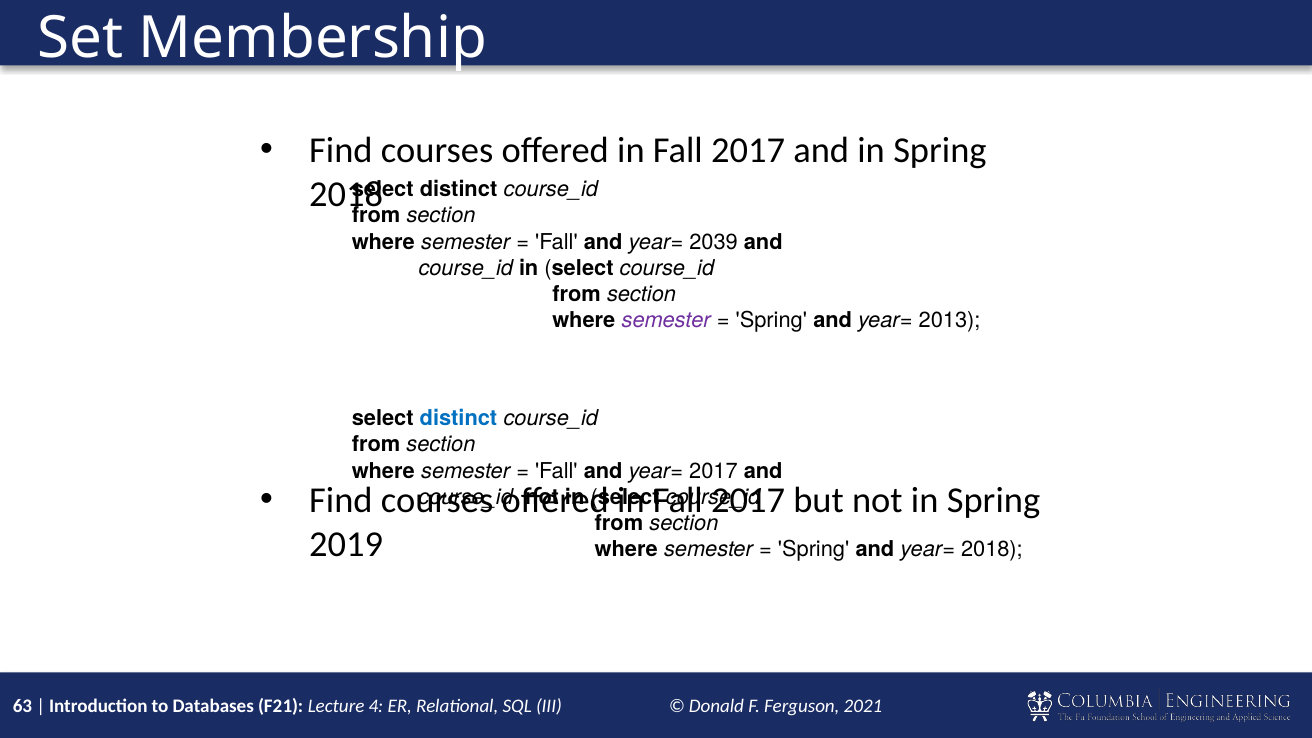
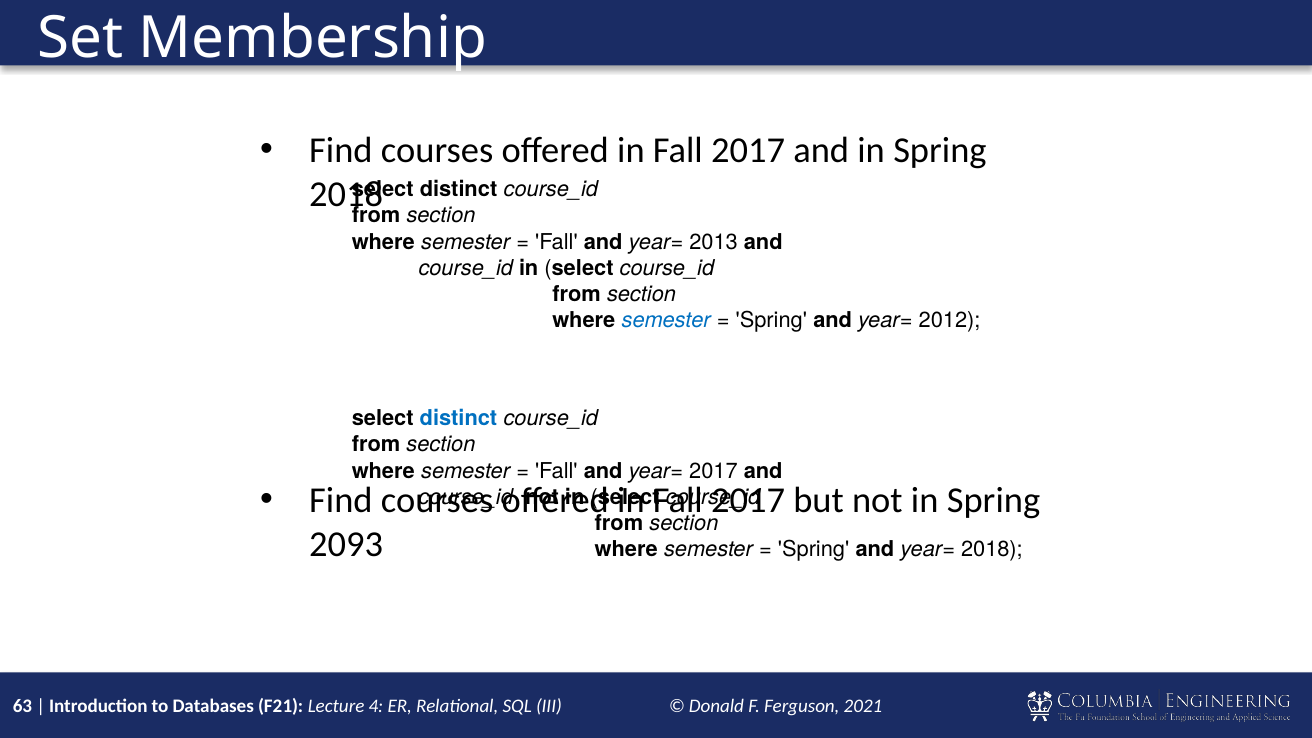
2039: 2039 -> 2013
semester at (666, 321) colour: purple -> blue
2013: 2013 -> 2012
2019: 2019 -> 2093
